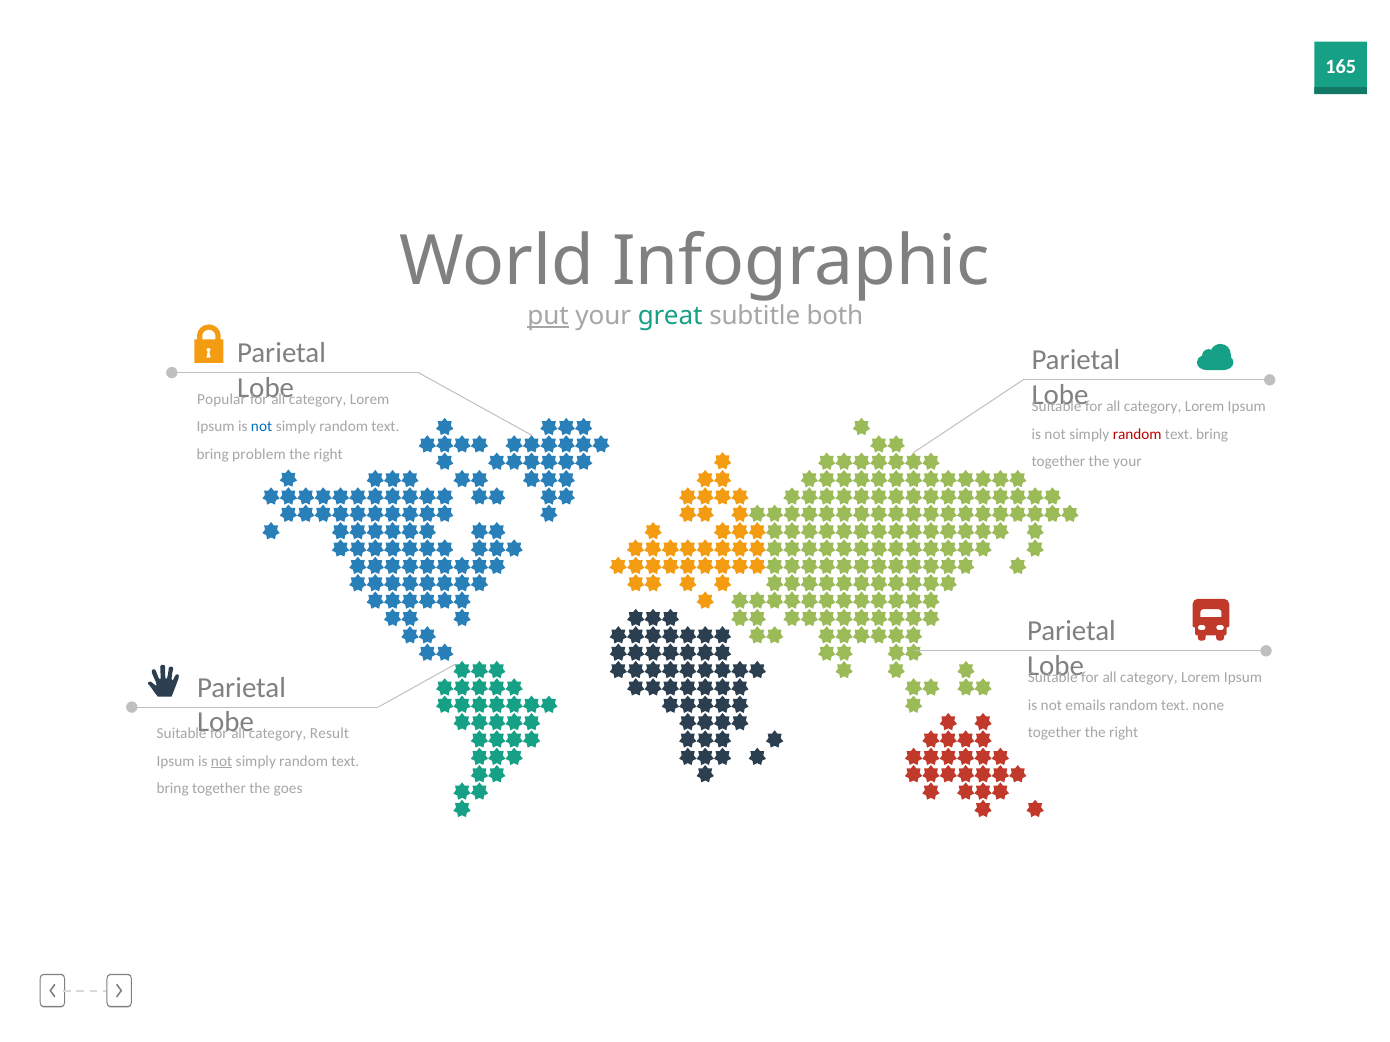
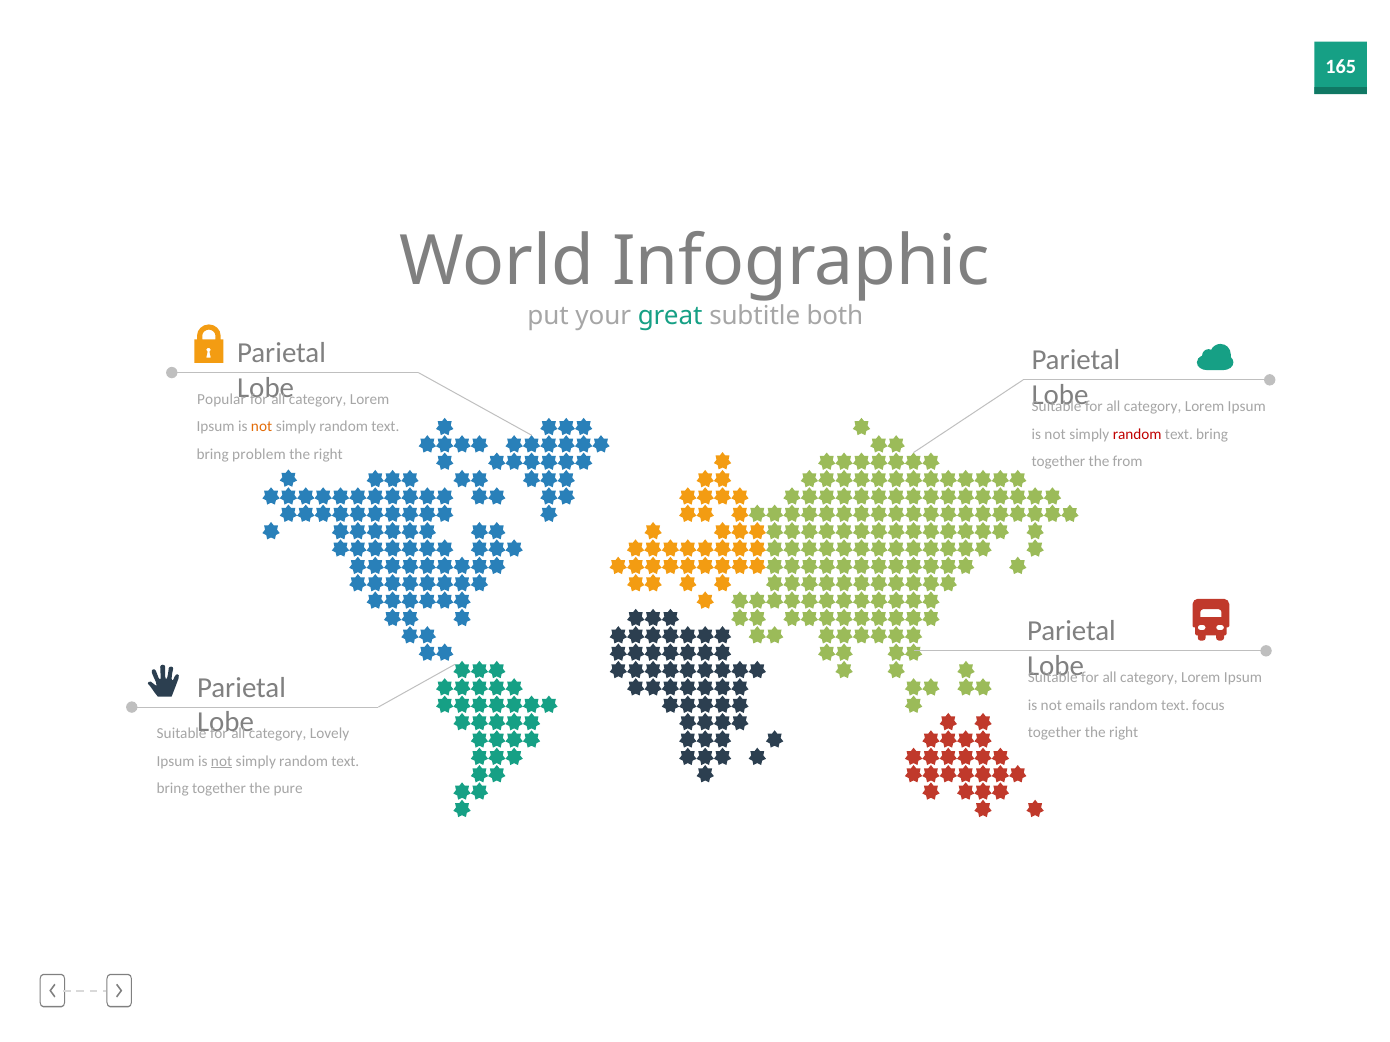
put underline: present -> none
not at (262, 427) colour: blue -> orange
the your: your -> from
none: none -> focus
Result: Result -> Lovely
goes: goes -> pure
